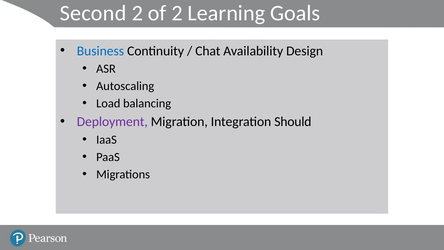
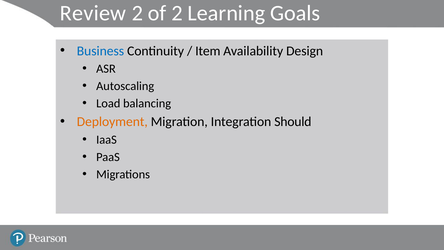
Second: Second -> Review
Chat: Chat -> Item
Deployment colour: purple -> orange
